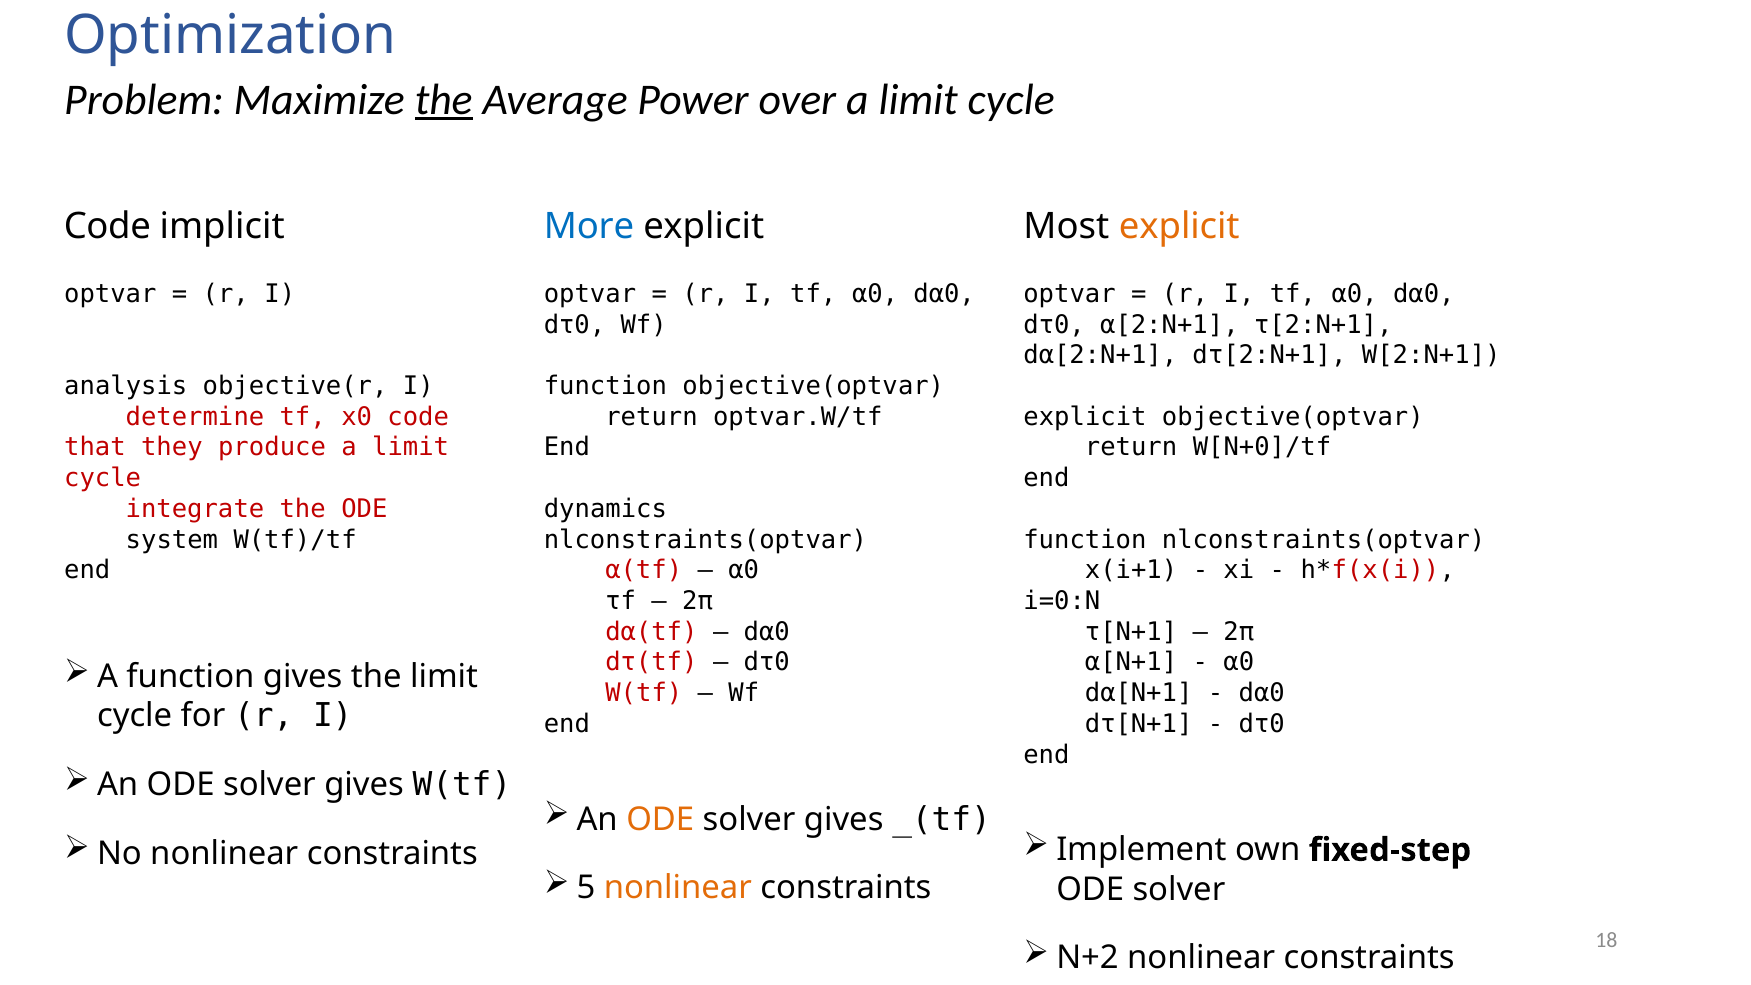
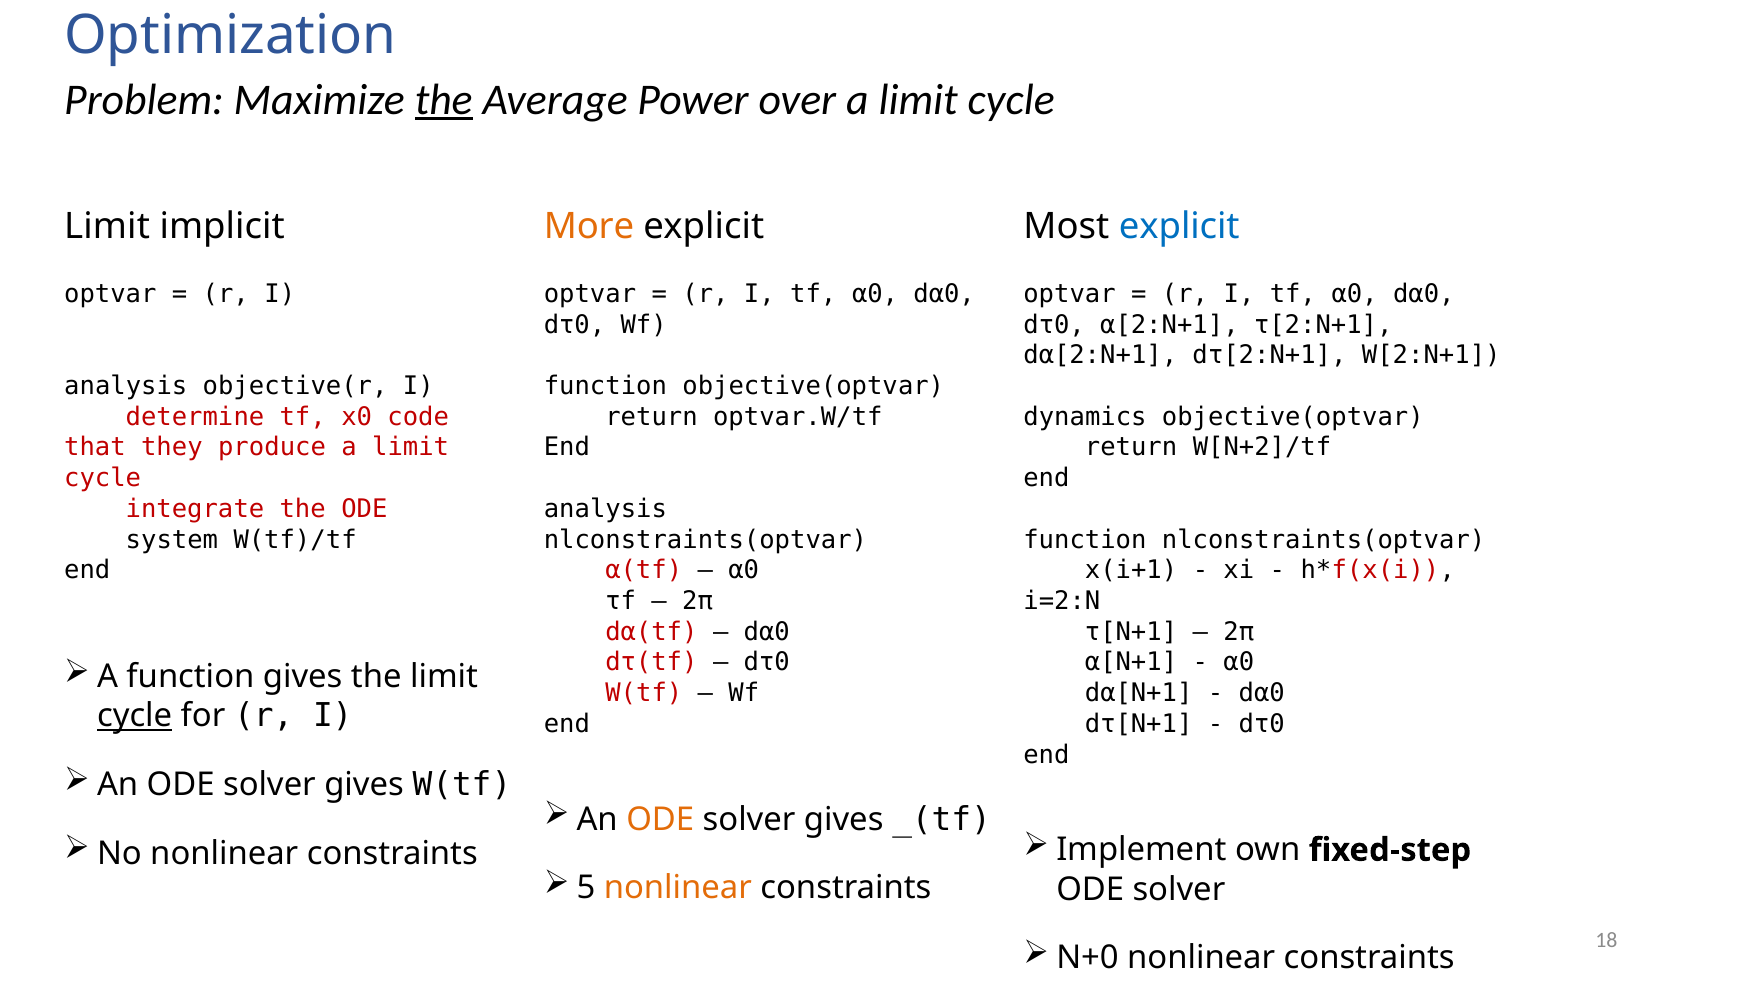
Code at (107, 227): Code -> Limit
More colour: blue -> orange
explicit at (1179, 227) colour: orange -> blue
explicit at (1085, 417): explicit -> dynamics
W[N+0]/tf: W[N+0]/tf -> W[N+2]/tf
dynamics at (605, 509): dynamics -> analysis
i=0:N: i=0:N -> i=2:N
cycle at (135, 716) underline: none -> present
N+2: N+2 -> N+0
